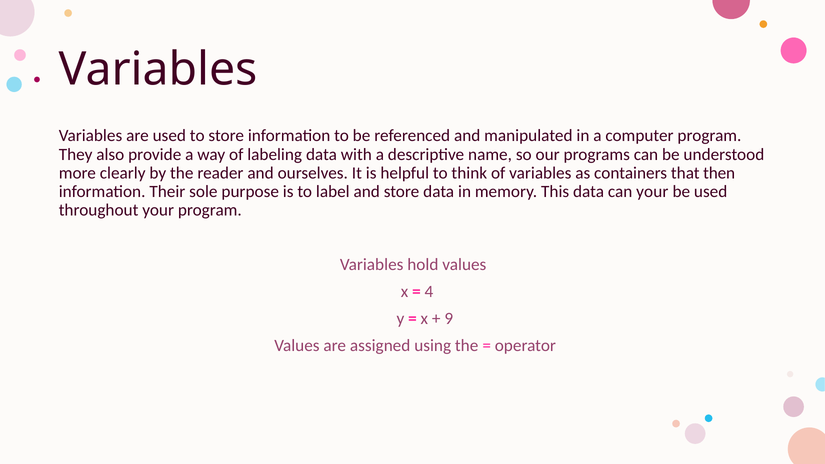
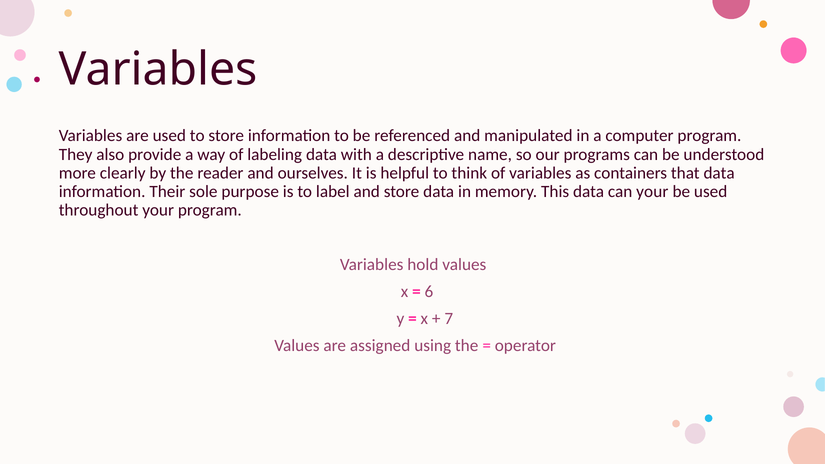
that then: then -> data
4: 4 -> 6
9: 9 -> 7
